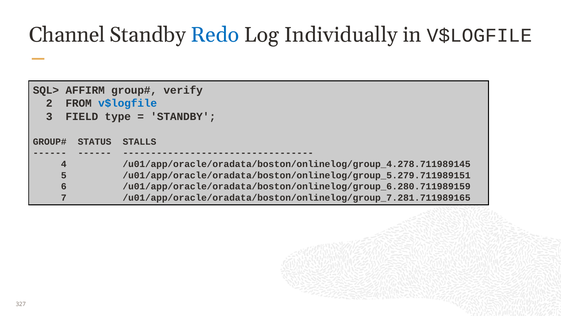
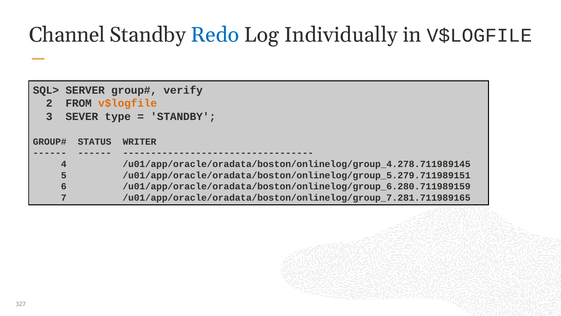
AFFIRM: AFFIRM -> SERVER
v$logfile at (128, 103) colour: blue -> orange
FIELD: FIELD -> SEVER
STALLS: STALLS -> WRITER
